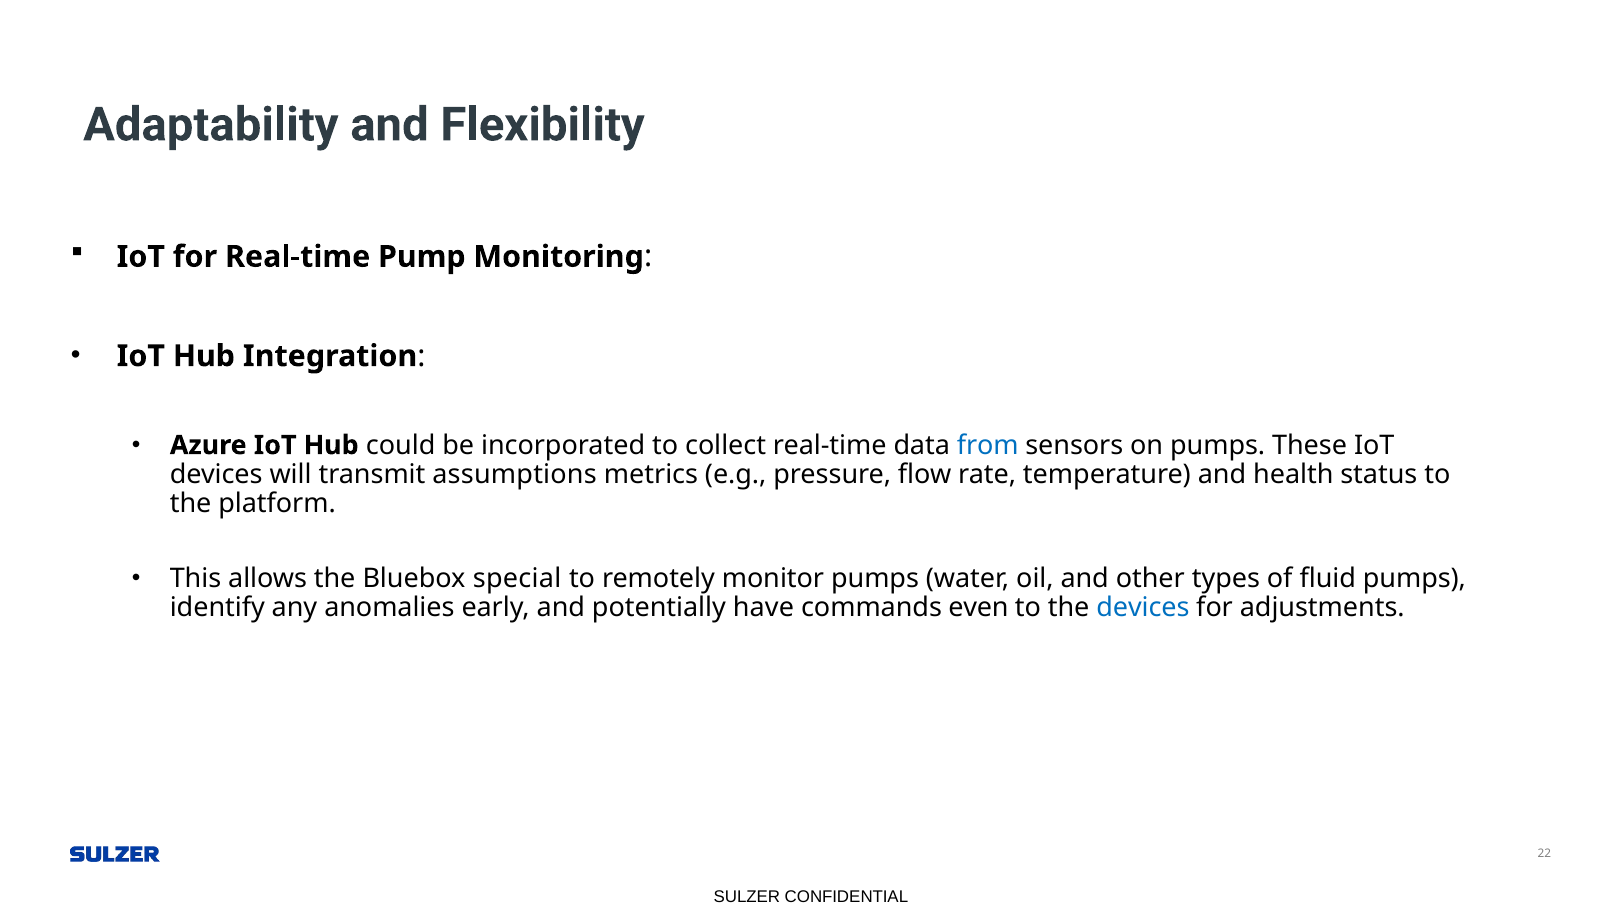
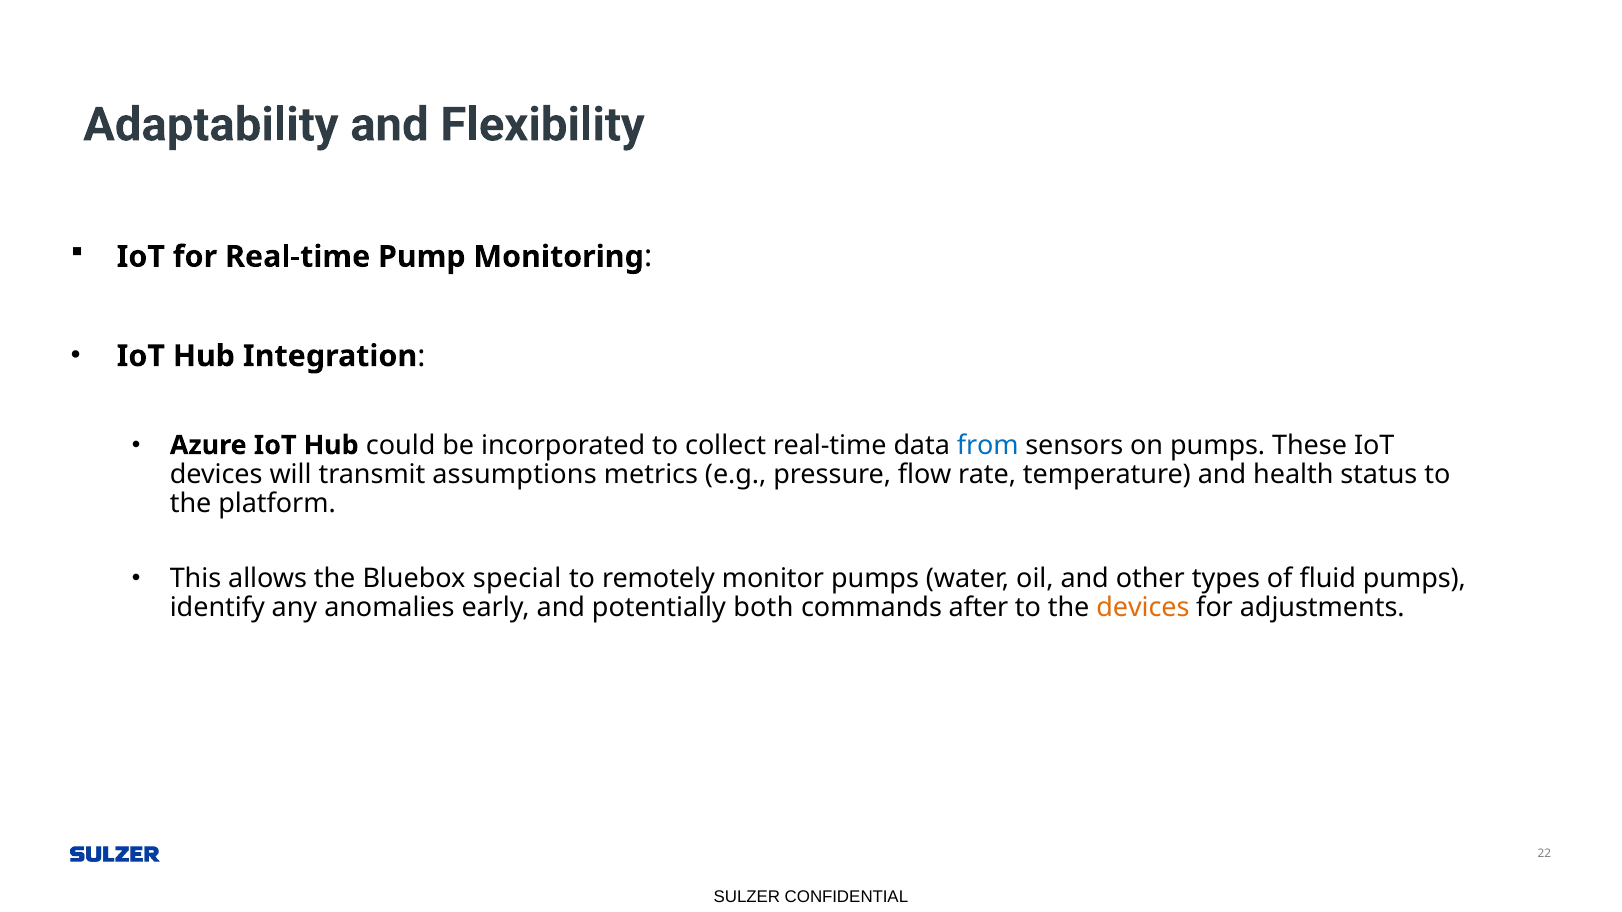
have: have -> both
even: even -> after
devices at (1143, 608) colour: blue -> orange
